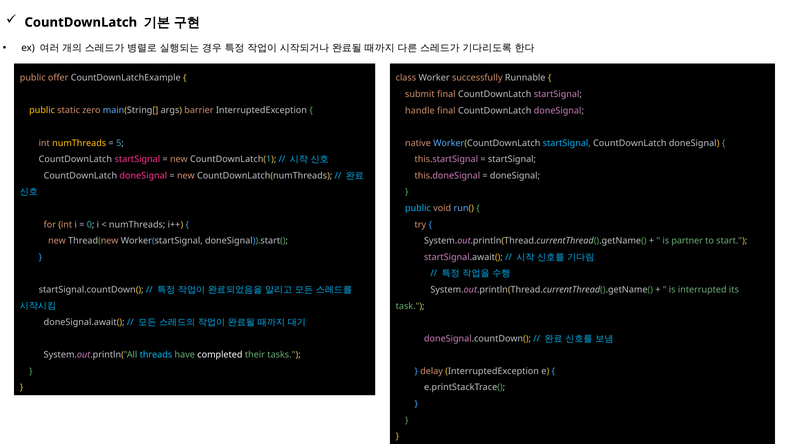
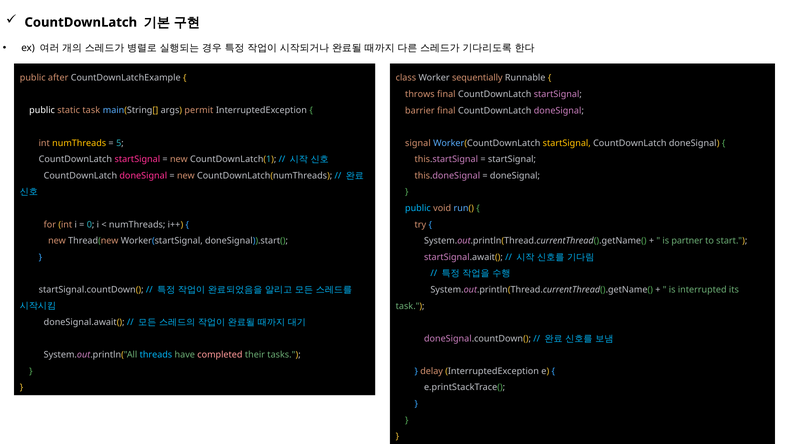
offer: offer -> after
successfully: successfully -> sequentially
submit: submit -> throws
public at (42, 110) colour: yellow -> white
static zero: zero -> task
barrier: barrier -> permit
handle: handle -> barrier
native: native -> signal
startSignal at (567, 143) colour: light blue -> yellow
completed colour: white -> pink
